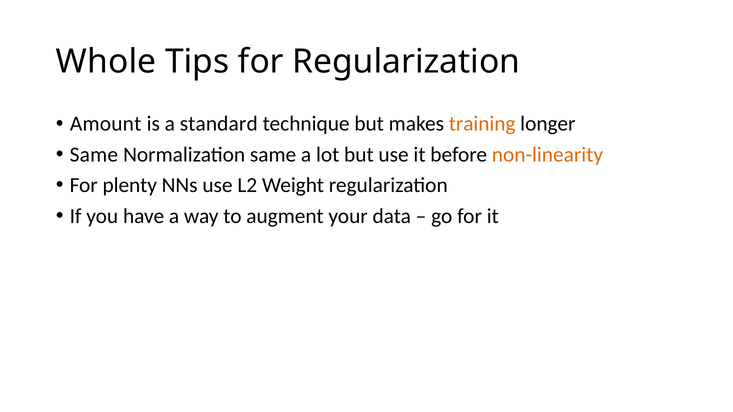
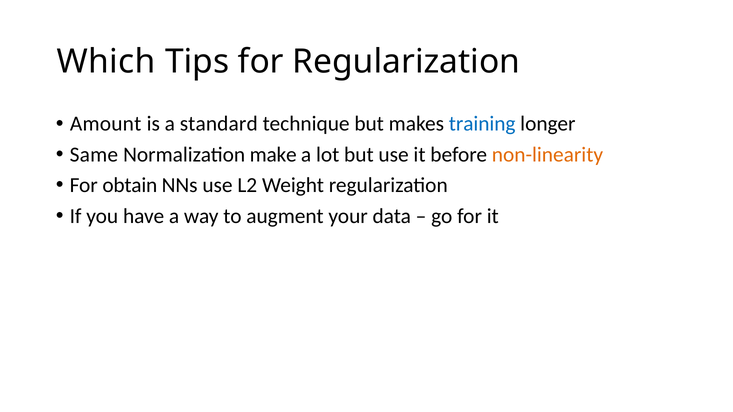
Whole: Whole -> Which
training colour: orange -> blue
Normalization same: same -> make
plenty: plenty -> obtain
